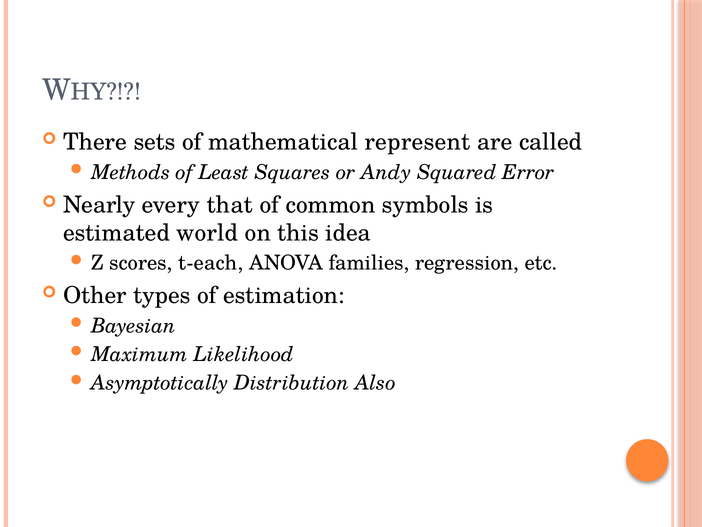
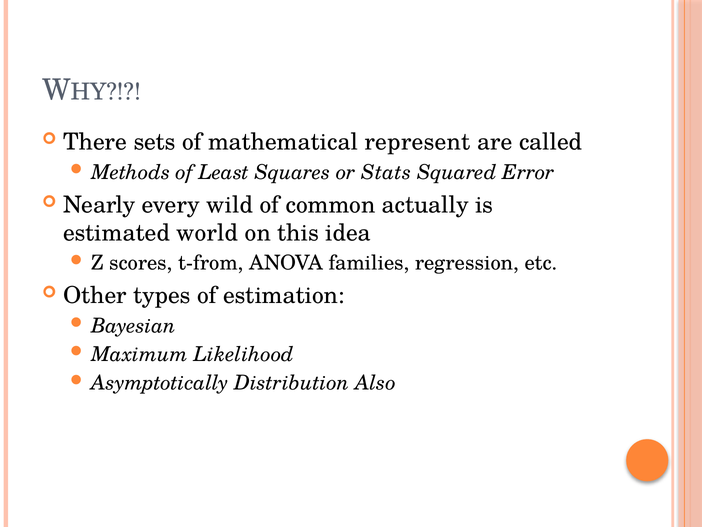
Andy: Andy -> Stats
that: that -> wild
symbols: symbols -> actually
t-each: t-each -> t-from
